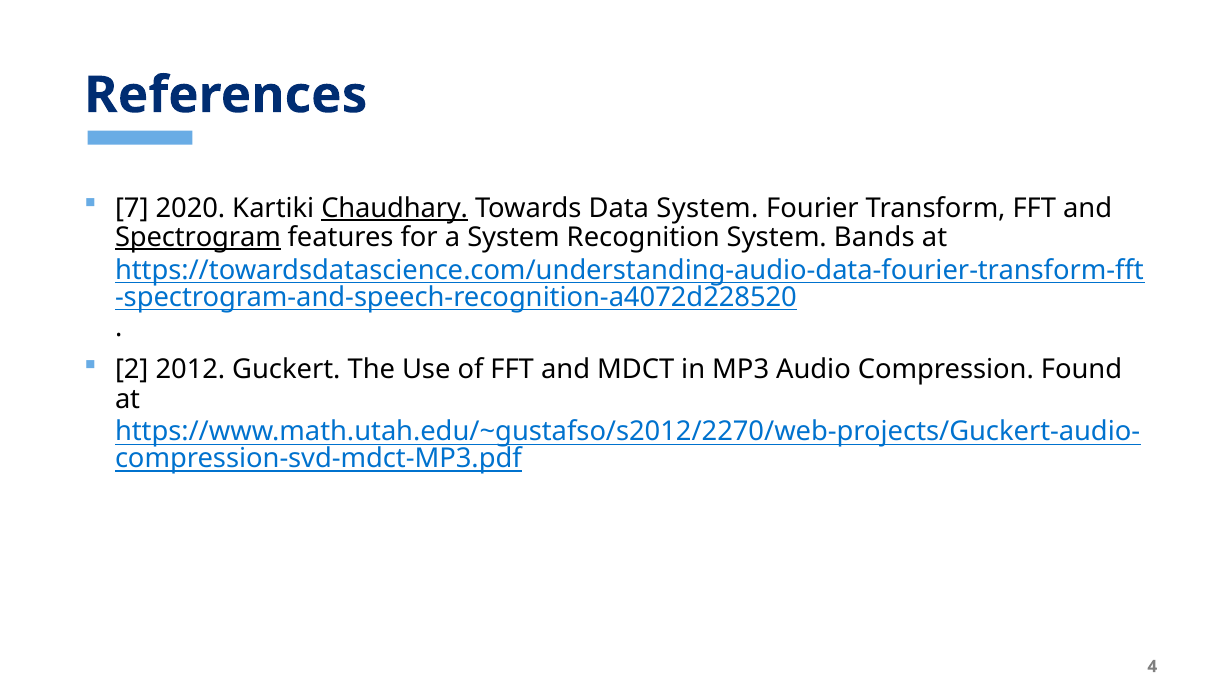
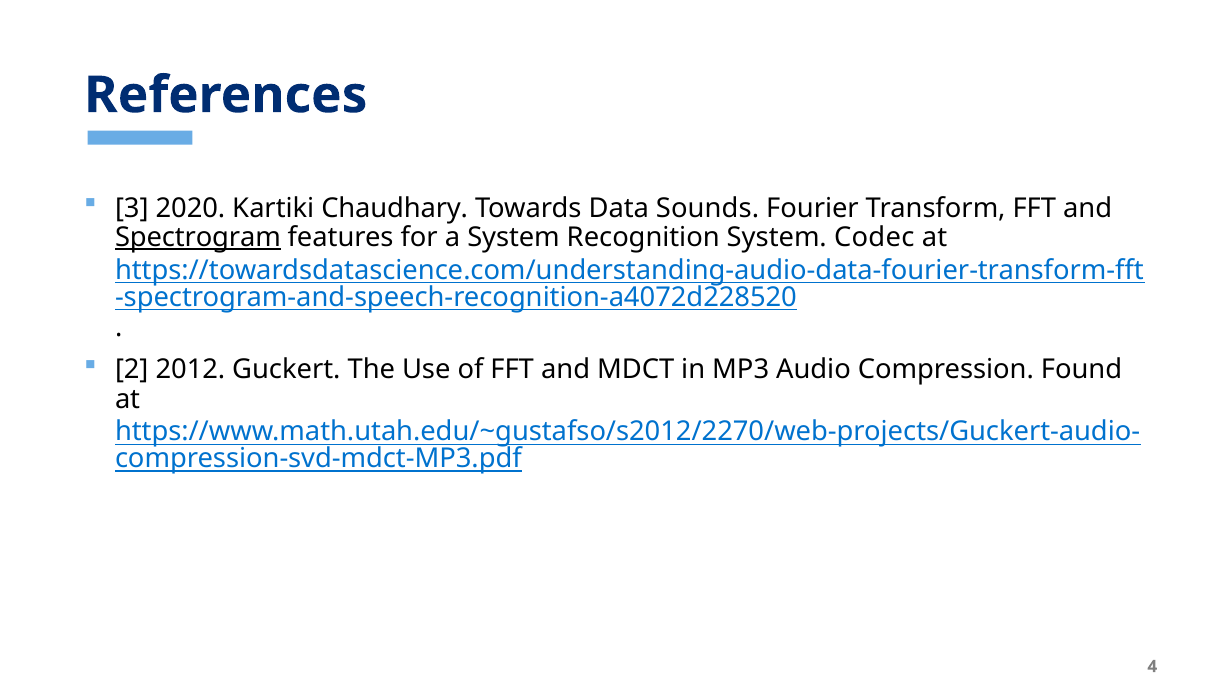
7: 7 -> 3
Chaudhary underline: present -> none
Data System: System -> Sounds
Bands: Bands -> Codec
